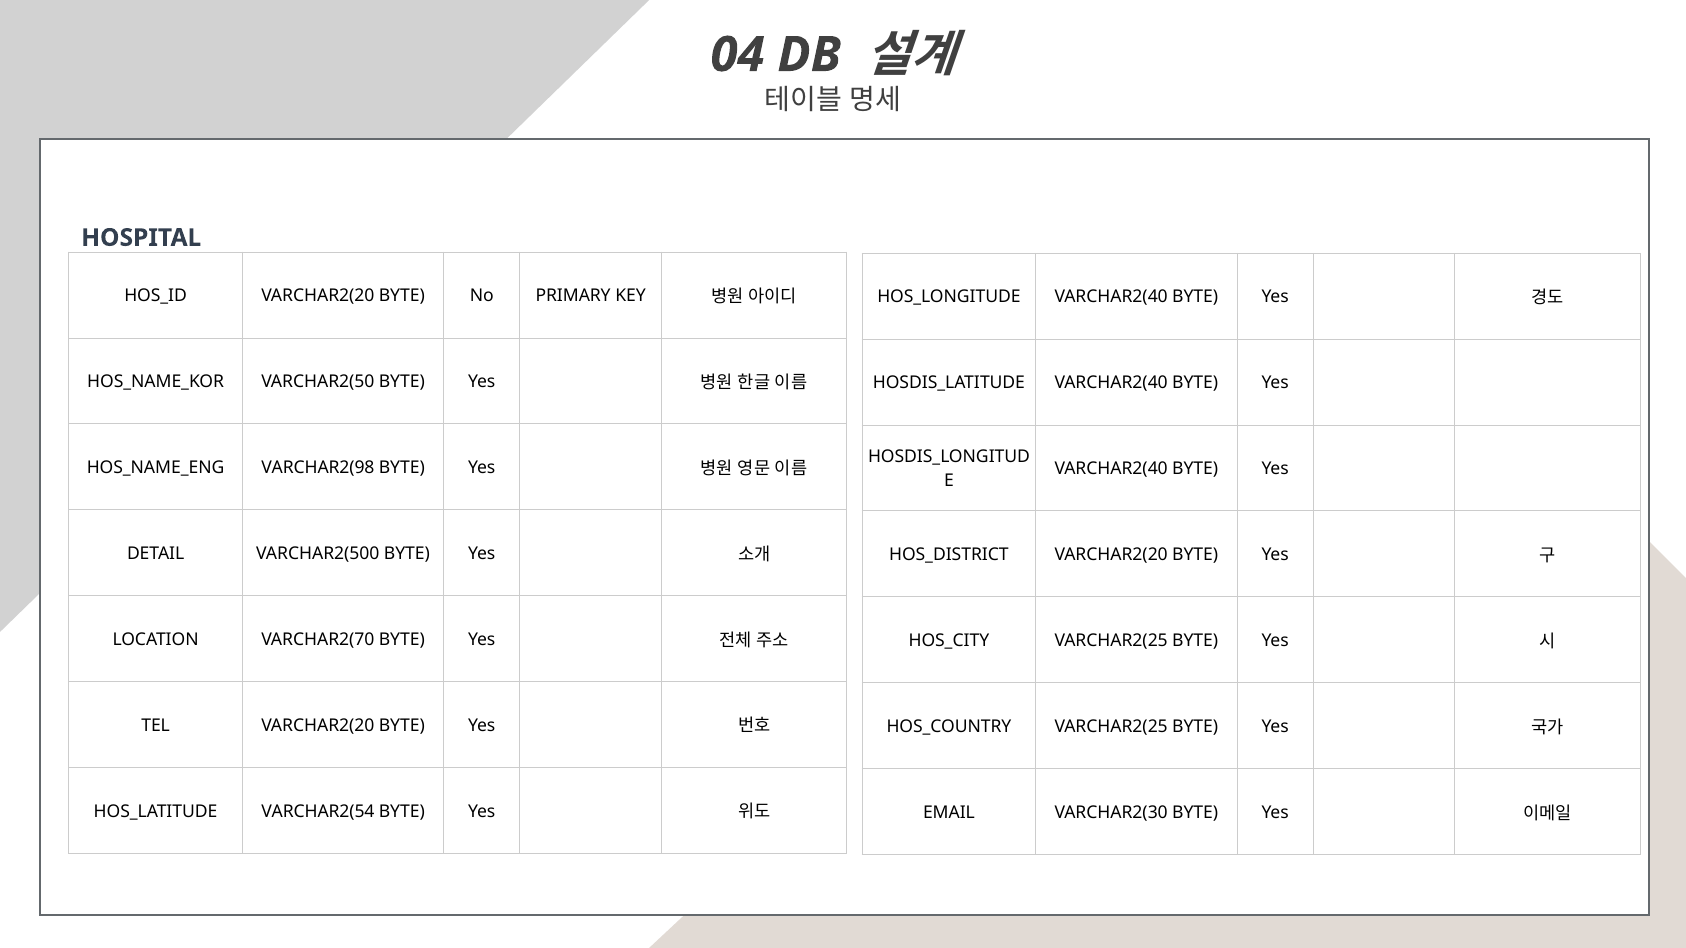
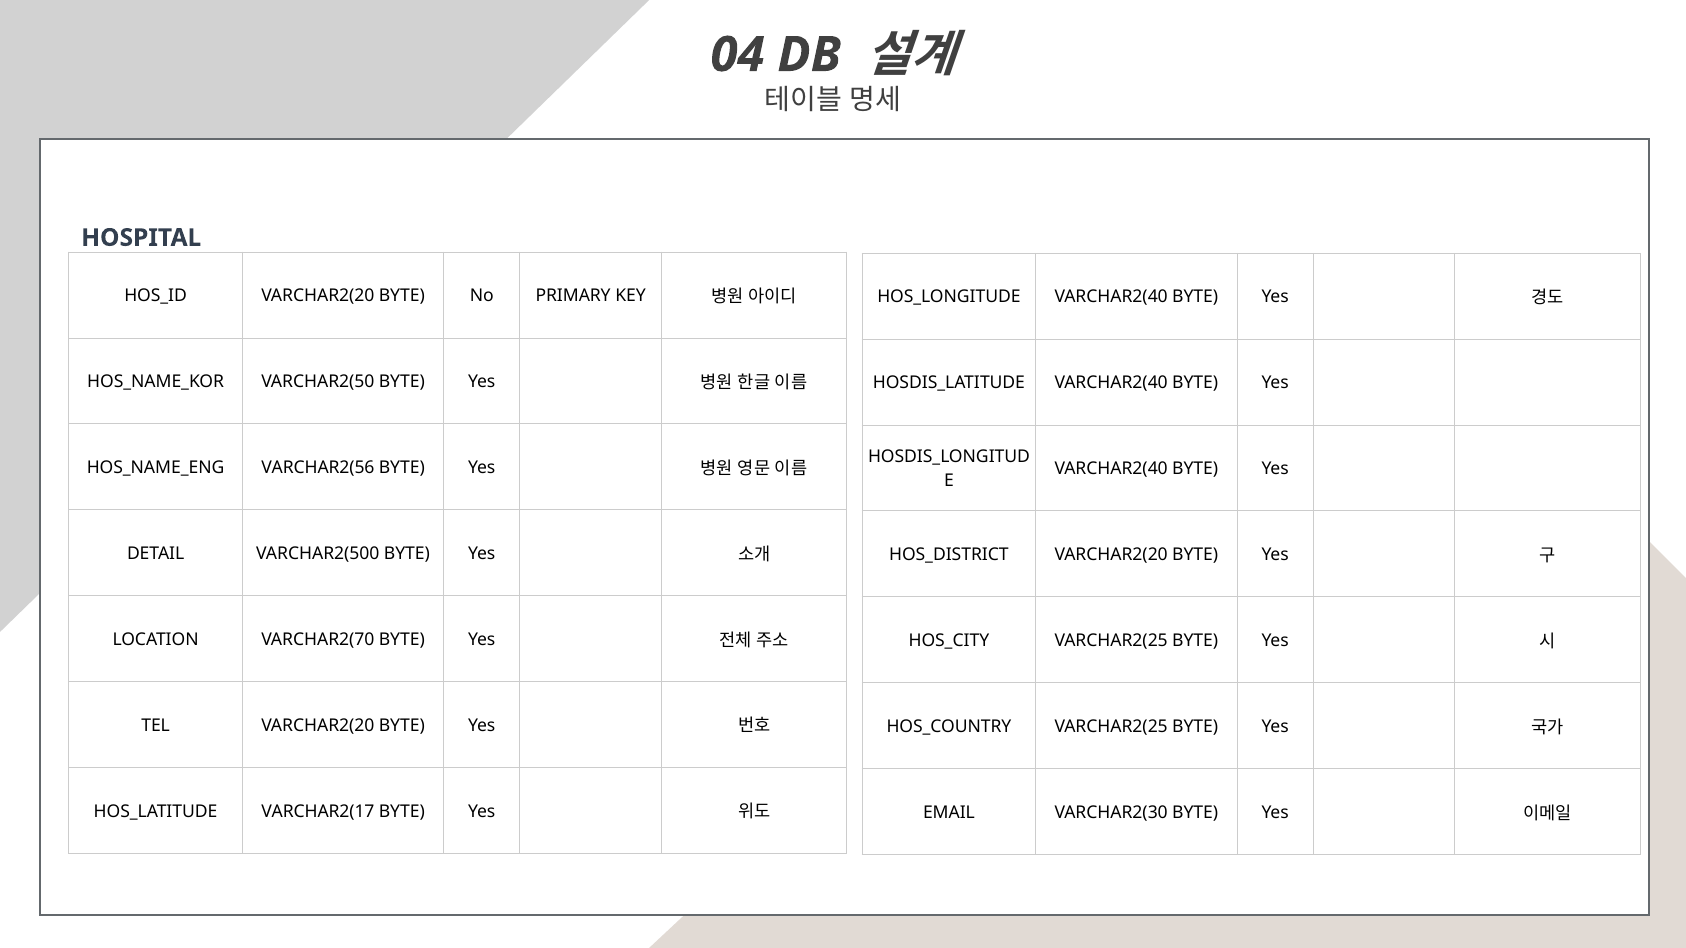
VARCHAR2(98: VARCHAR2(98 -> VARCHAR2(56
VARCHAR2(54: VARCHAR2(54 -> VARCHAR2(17
